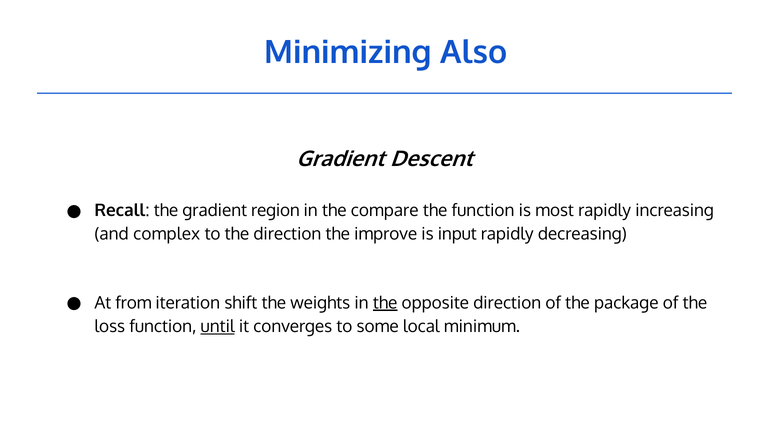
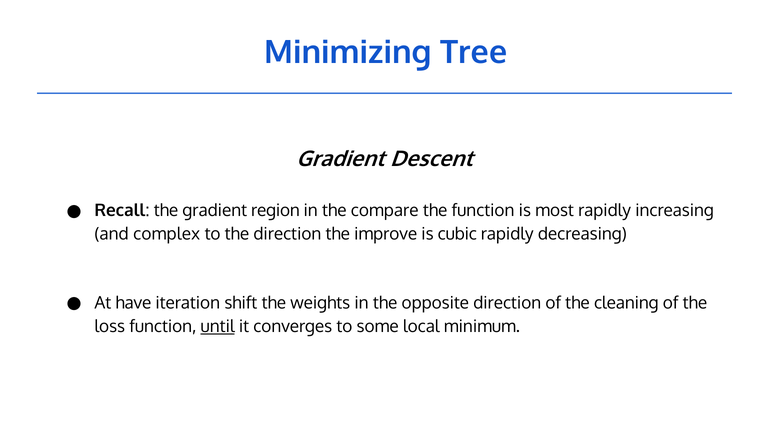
Also: Also -> Tree
input: input -> cubic
from: from -> have
the at (385, 303) underline: present -> none
package: package -> cleaning
